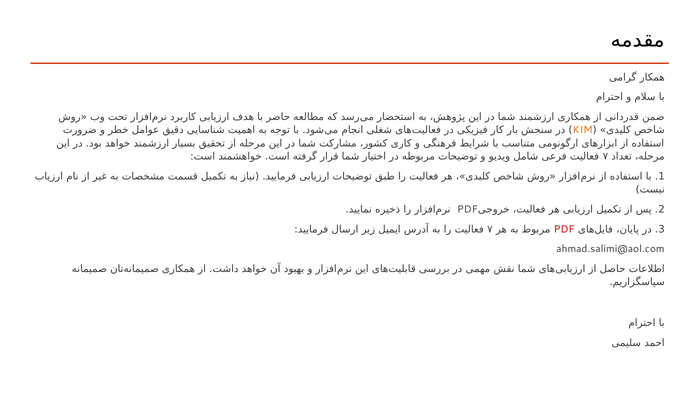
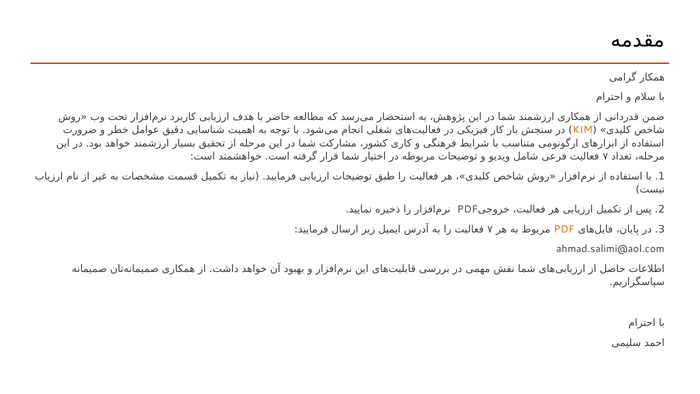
PDF at (564, 229) colour: red -> orange
